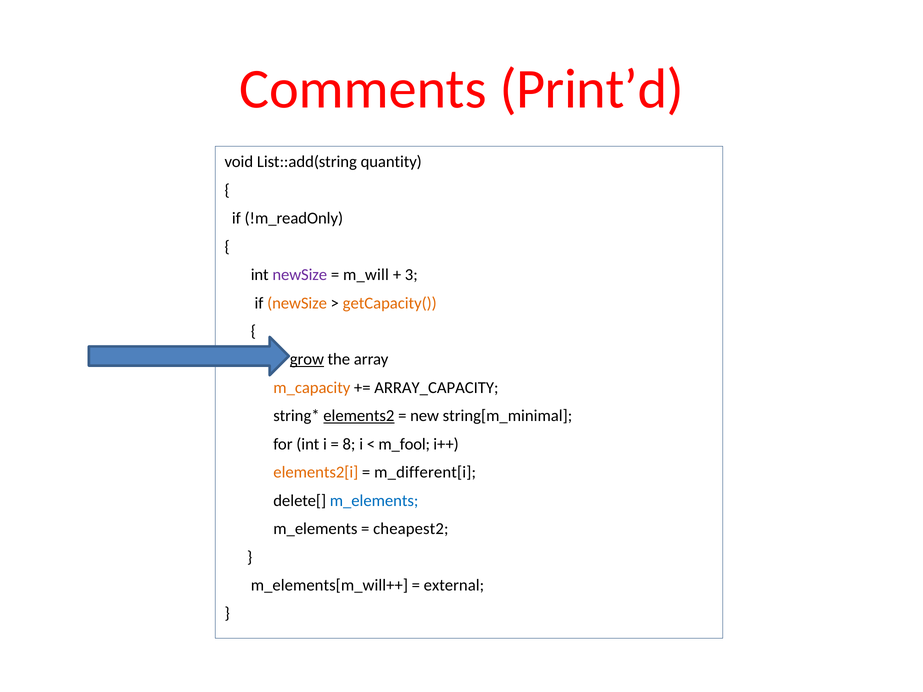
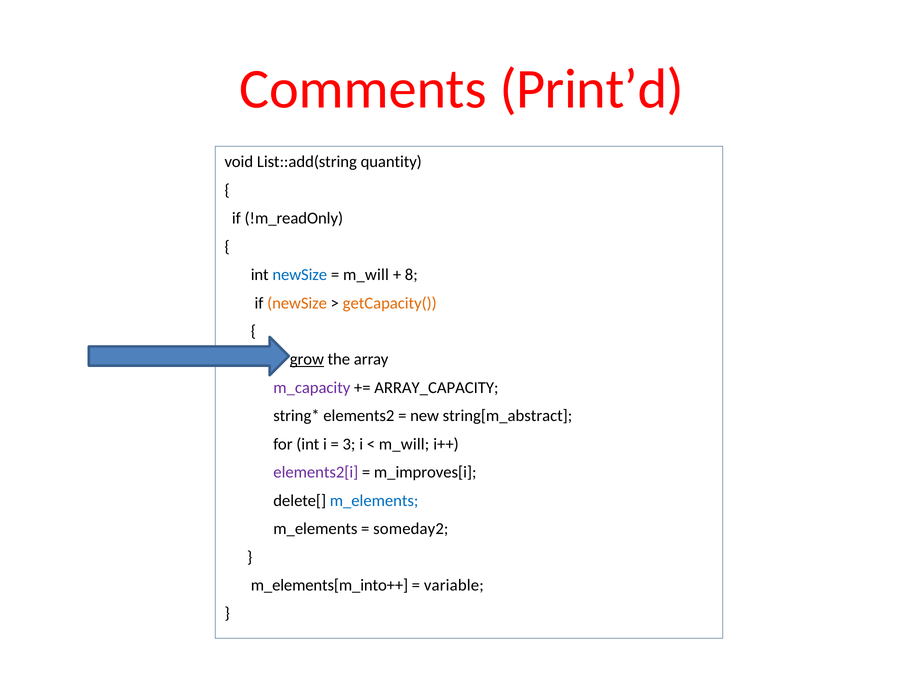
newSize at (300, 275) colour: purple -> blue
3: 3 -> 8
m_capacity colour: orange -> purple
elements2 underline: present -> none
string[m_minimal: string[m_minimal -> string[m_abstract
8: 8 -> 3
m_fool at (404, 444): m_fool -> m_will
elements2[i colour: orange -> purple
m_different[i: m_different[i -> m_improves[i
cheapest2: cheapest2 -> someday2
m_elements[m_will++: m_elements[m_will++ -> m_elements[m_into++
external: external -> variable
